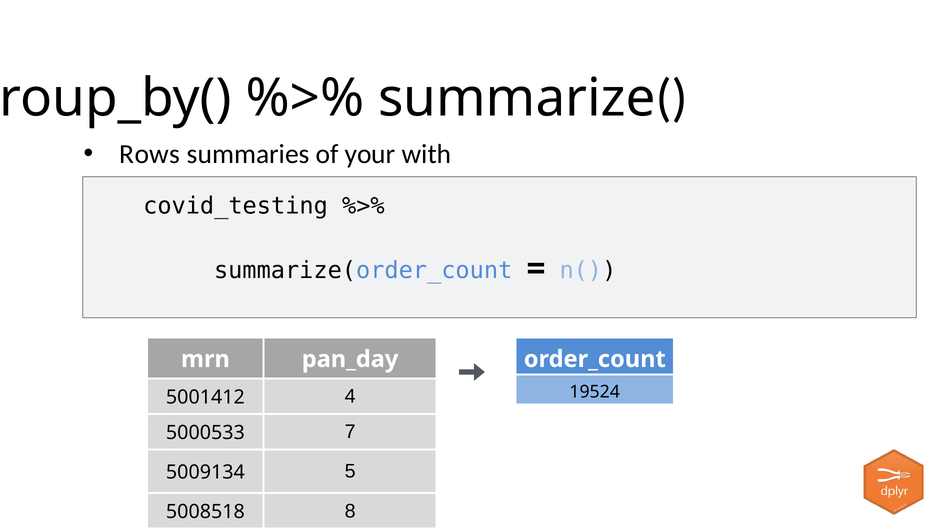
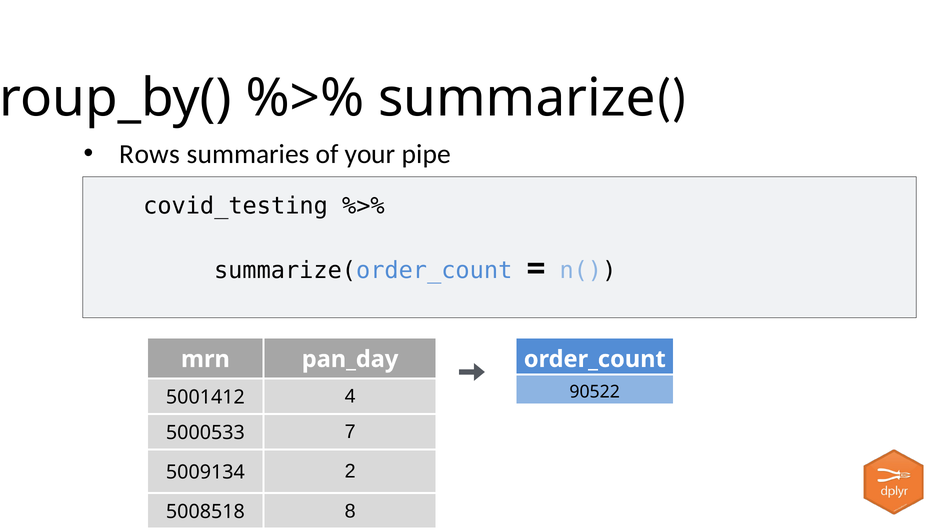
with: with -> pipe
19524: 19524 -> 90522
5: 5 -> 2
